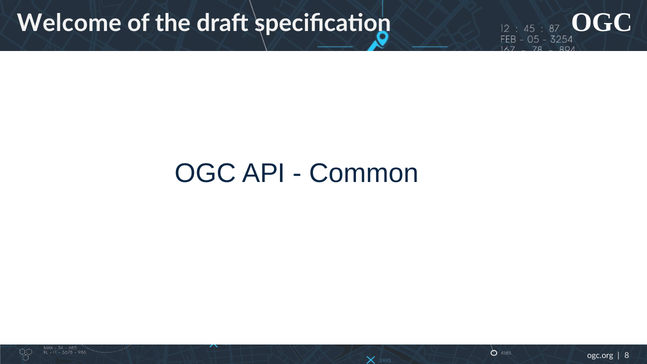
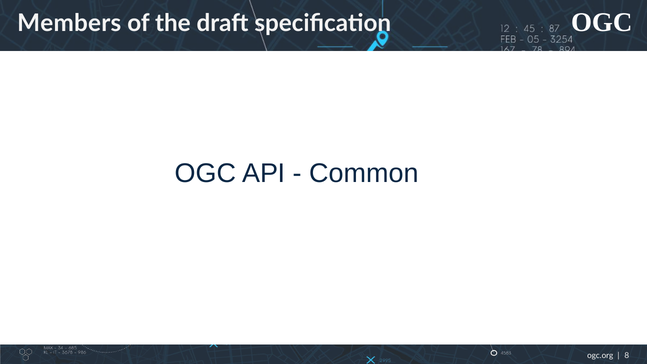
Welcome: Welcome -> Members
